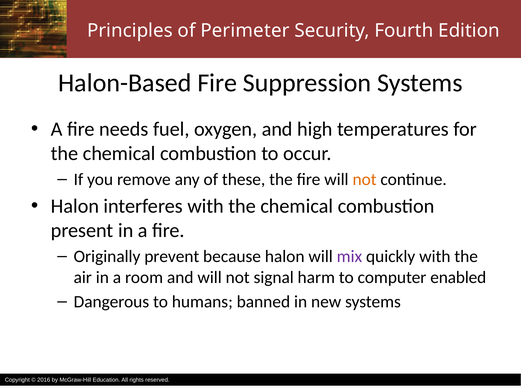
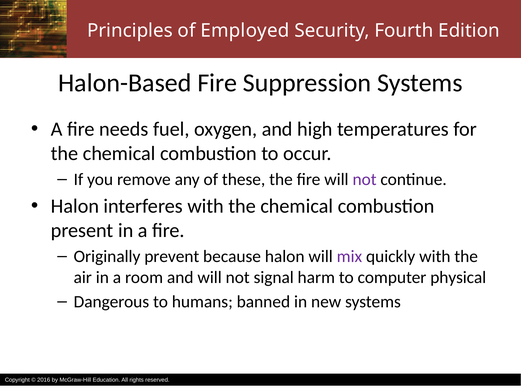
Perimeter: Perimeter -> Employed
not at (365, 179) colour: orange -> purple
enabled: enabled -> physical
